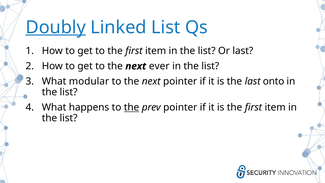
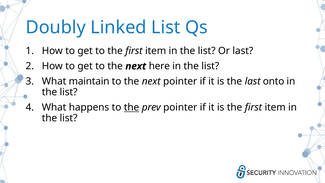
Doubly underline: present -> none
ever: ever -> here
modular: modular -> maintain
